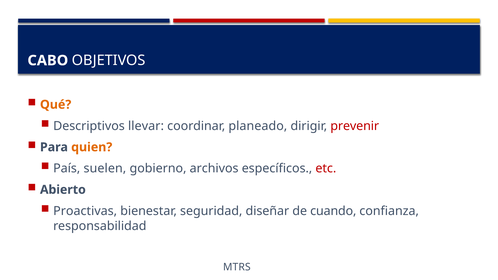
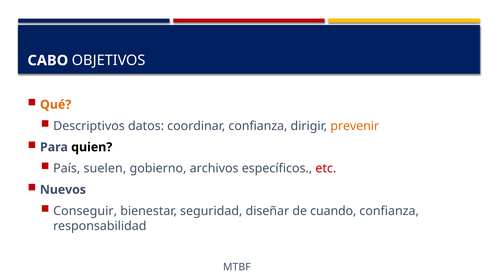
llevar: llevar -> datos
coordinar planeado: planeado -> confianza
prevenir colour: red -> orange
quien colour: orange -> black
Abierto: Abierto -> Nuevos
Proactivas: Proactivas -> Conseguir
MTRS: MTRS -> MTBF
